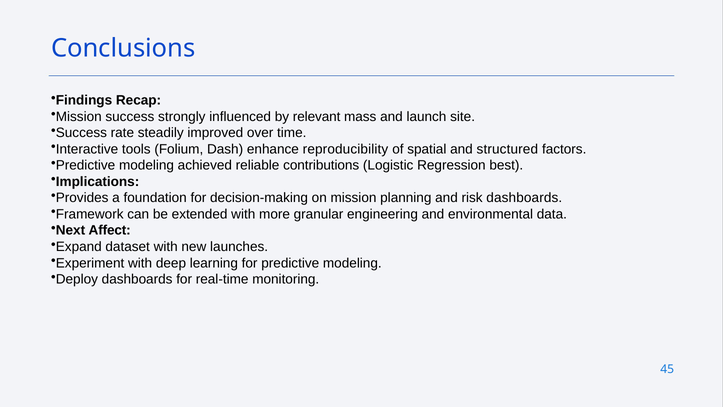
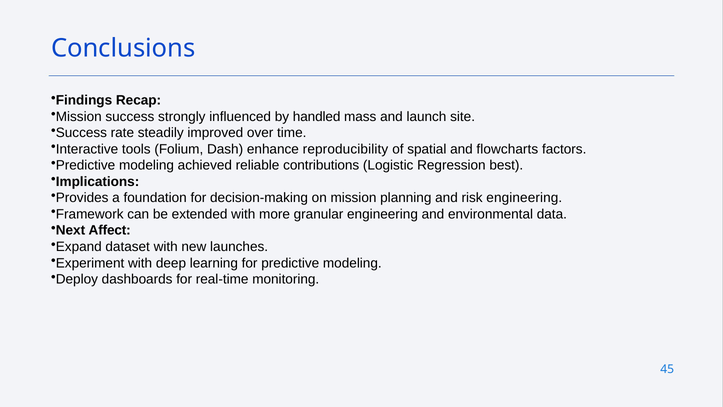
relevant: relevant -> handled
structured: structured -> flowcharts
risk dashboards: dashboards -> engineering
